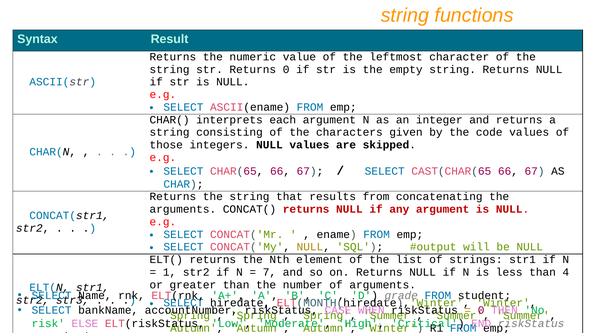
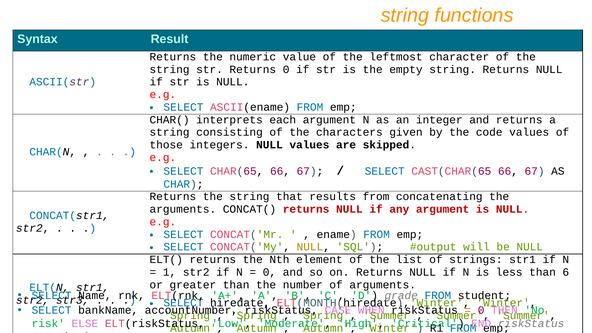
7 at (269, 272): 7 -> 0
4: 4 -> 6
